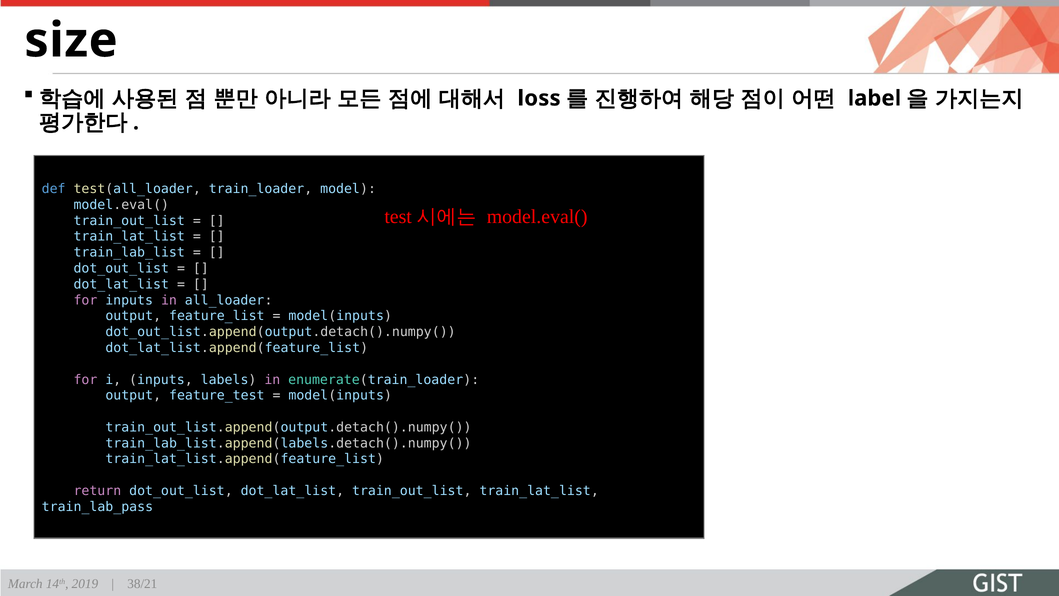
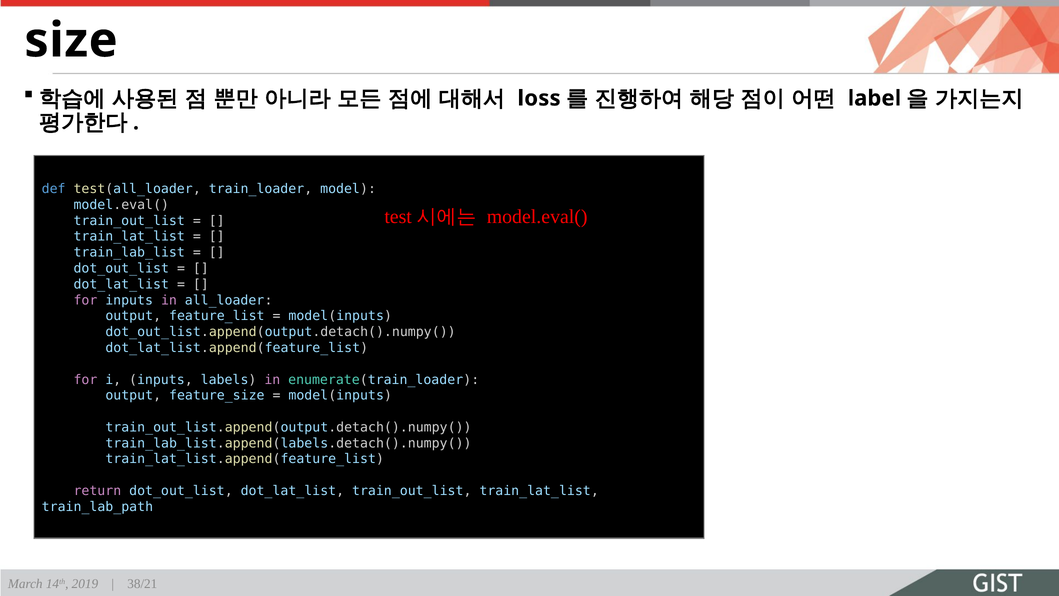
feature_test: feature_test -> feature_size
train_lab_pass: train_lab_pass -> train_lab_path
